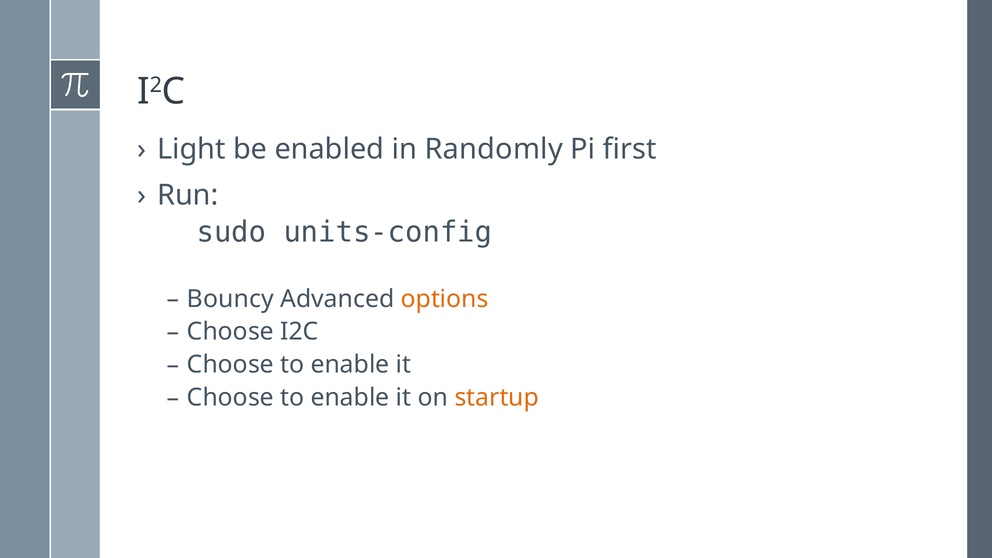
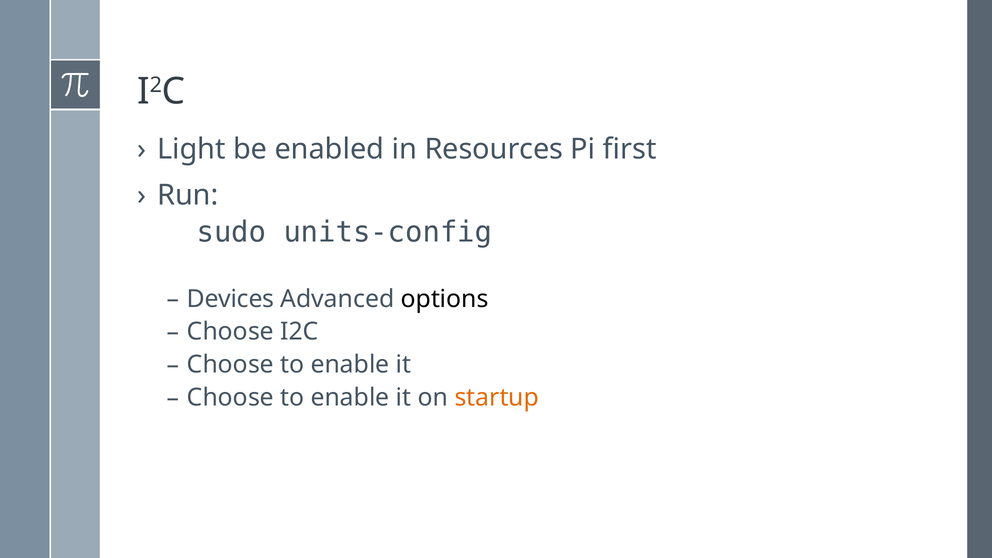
Randomly: Randomly -> Resources
Bouncy: Bouncy -> Devices
options colour: orange -> black
